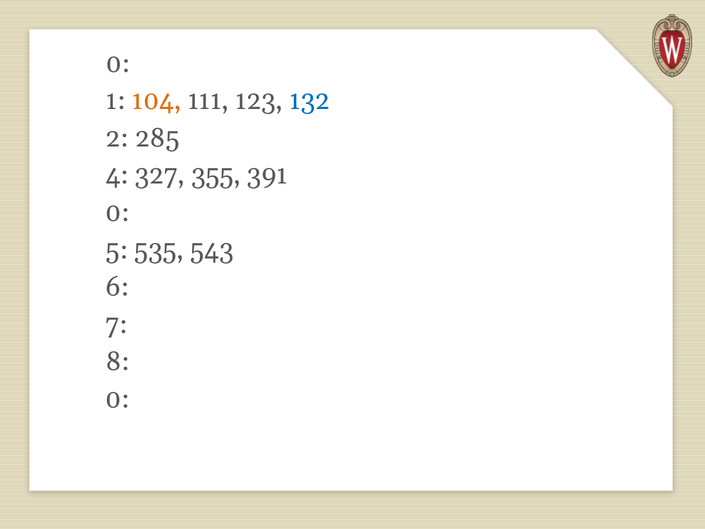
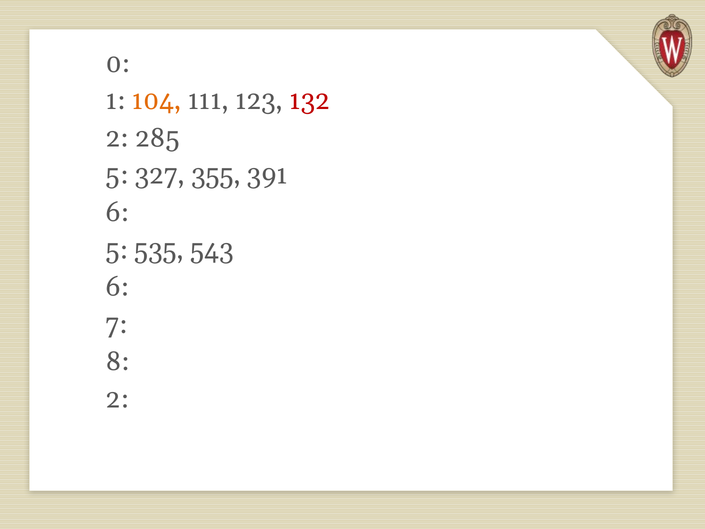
132 colour: blue -> red
4 at (117, 175): 4 -> 5
0 at (117, 212): 0 -> 6
0 at (117, 399): 0 -> 2
